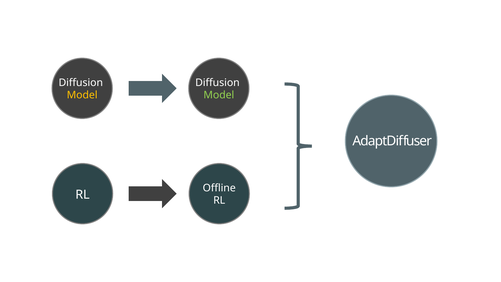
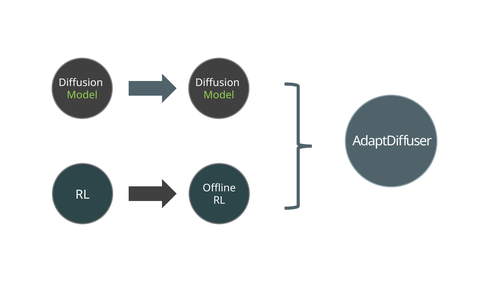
Model at (82, 95) colour: yellow -> light green
